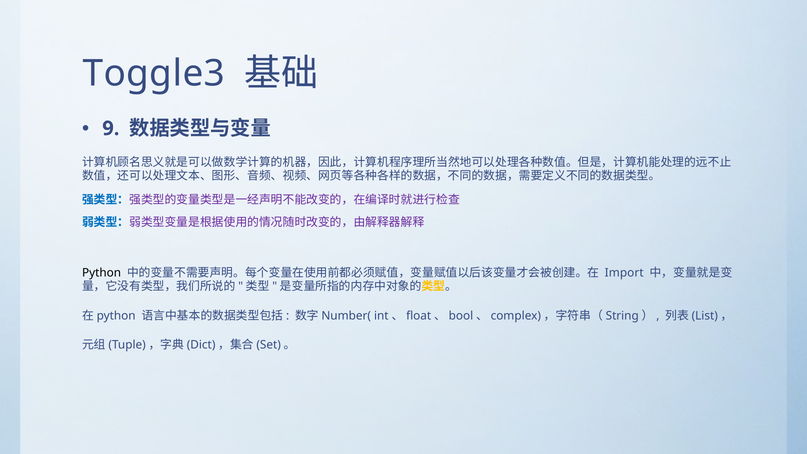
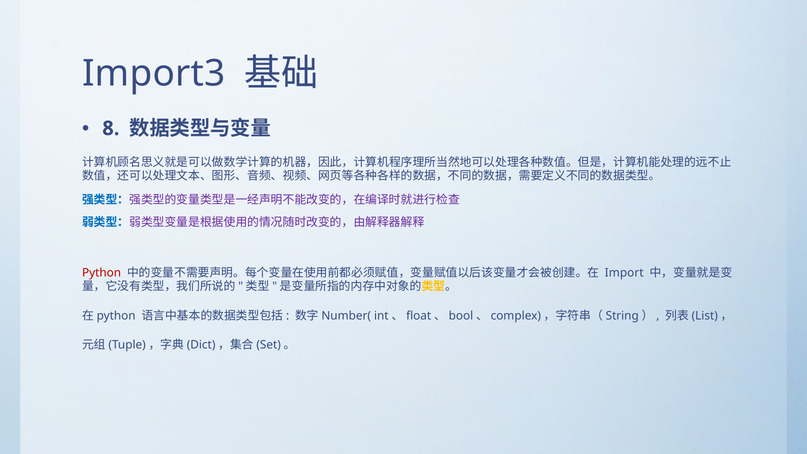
Toggle3: Toggle3 -> Import3
9: 9 -> 8
Python colour: black -> red
